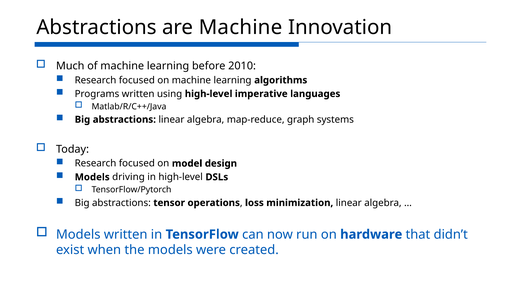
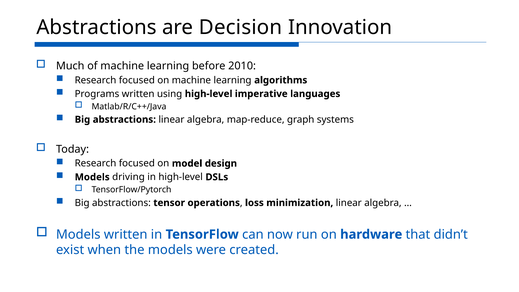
are Machine: Machine -> Decision
